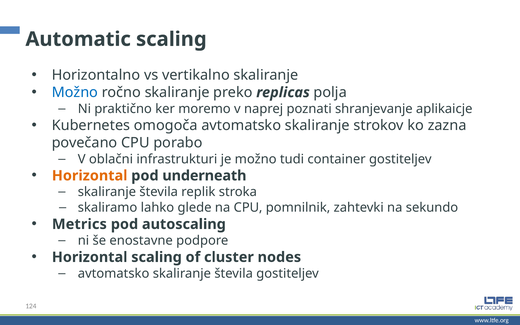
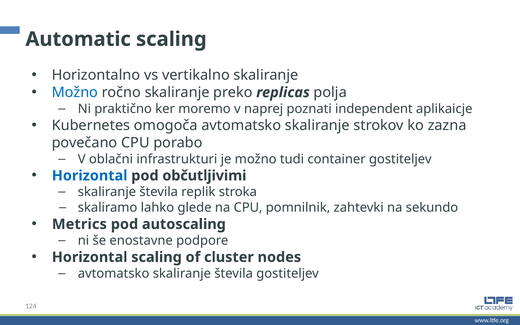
shranjevanje: shranjevanje -> independent
Horizontal at (90, 176) colour: orange -> blue
underneath: underneath -> občutljivimi
